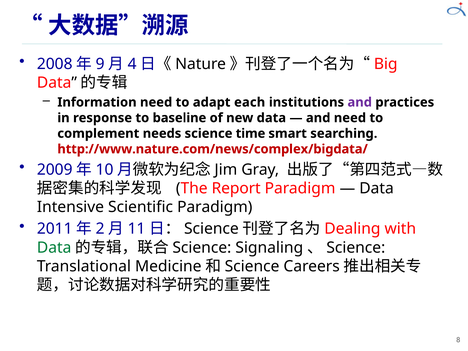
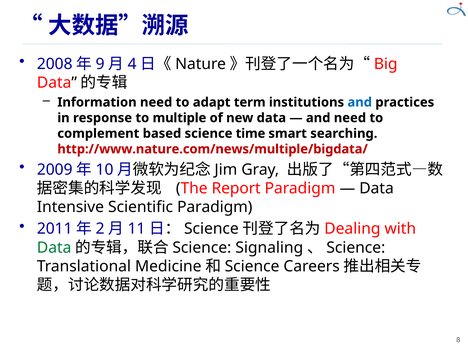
each: each -> term
and at (360, 102) colour: purple -> blue
baseline: baseline -> multiple
needs: needs -> based
http://www.nature.com/news/complex/bigdata/: http://www.nature.com/news/complex/bigdata/ -> http://www.nature.com/news/multiple/bigdata/
